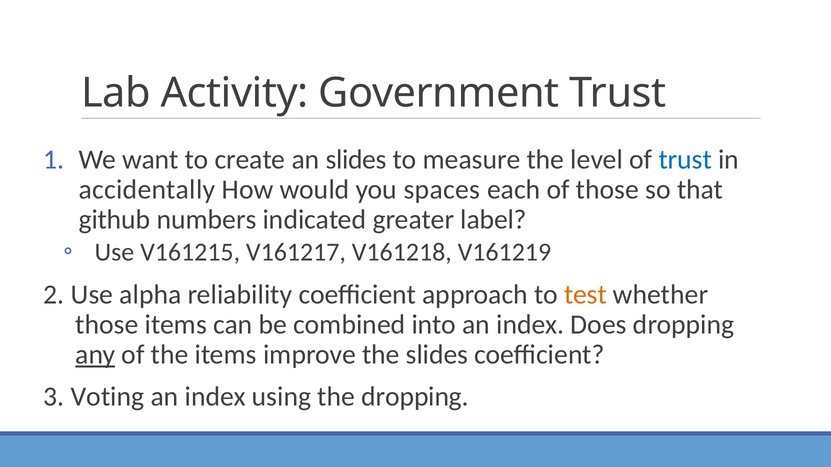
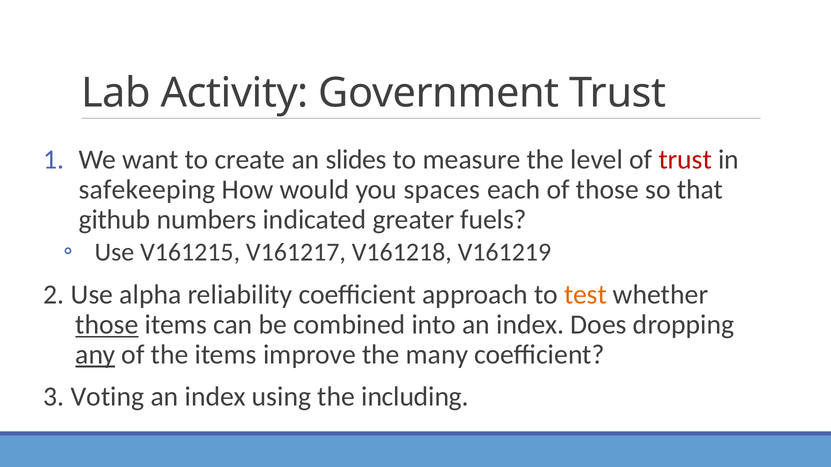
trust at (685, 160) colour: blue -> red
accidentally: accidentally -> safekeeping
label: label -> fuels
those at (107, 325) underline: none -> present
the slides: slides -> many
the dropping: dropping -> including
